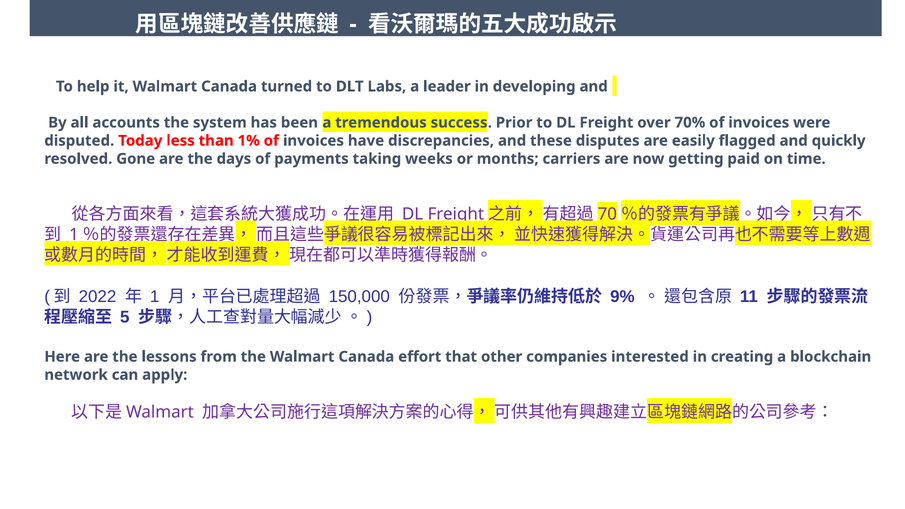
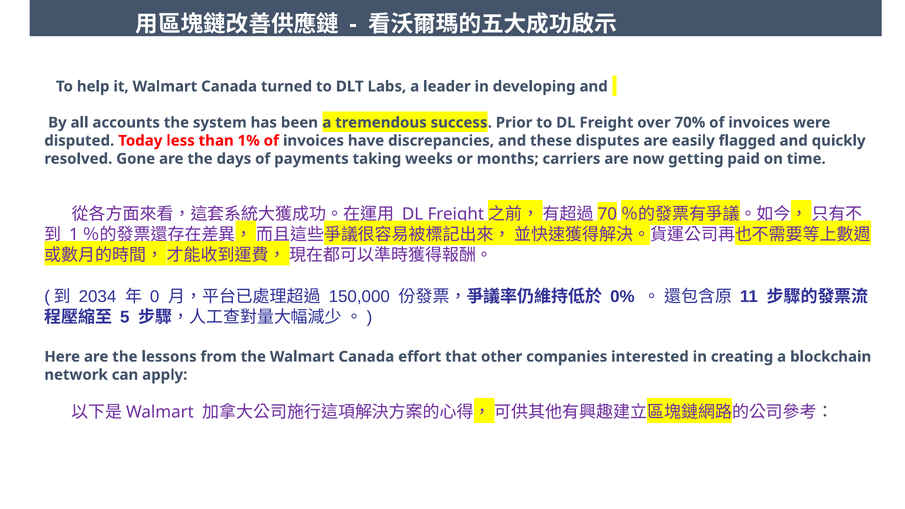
2022: 2022 -> 2034
1: 1 -> 0
9%: 9% -> 0%
